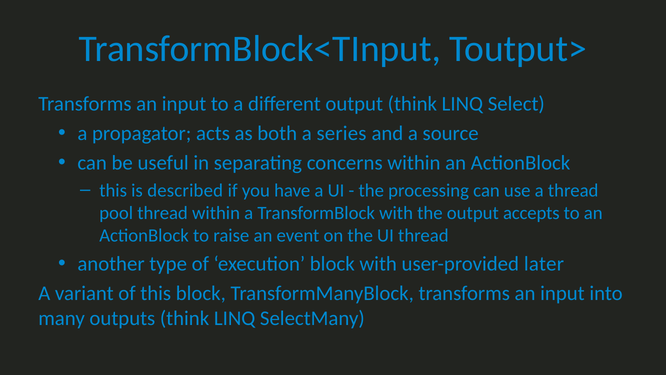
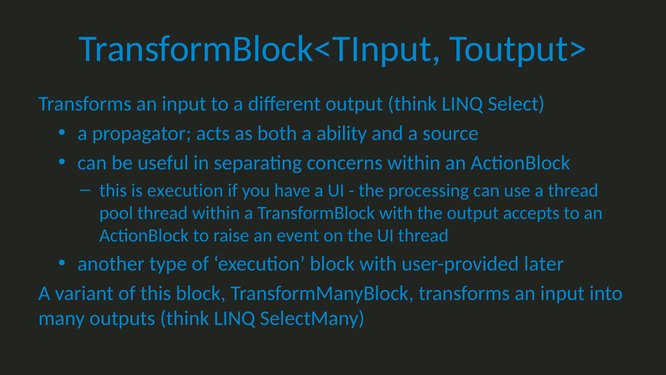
series: series -> ability
is described: described -> execution
